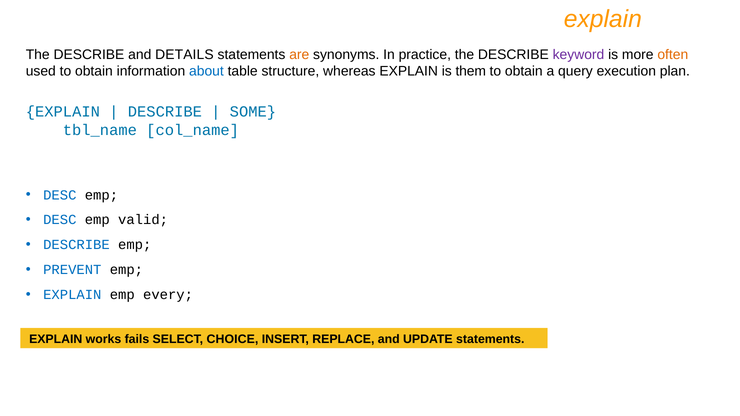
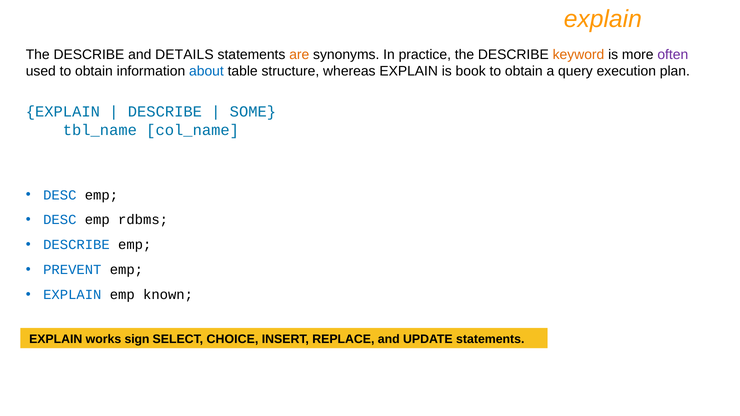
keyword colour: purple -> orange
often colour: orange -> purple
them: them -> book
valid: valid -> rdbms
every: every -> known
fails: fails -> sign
